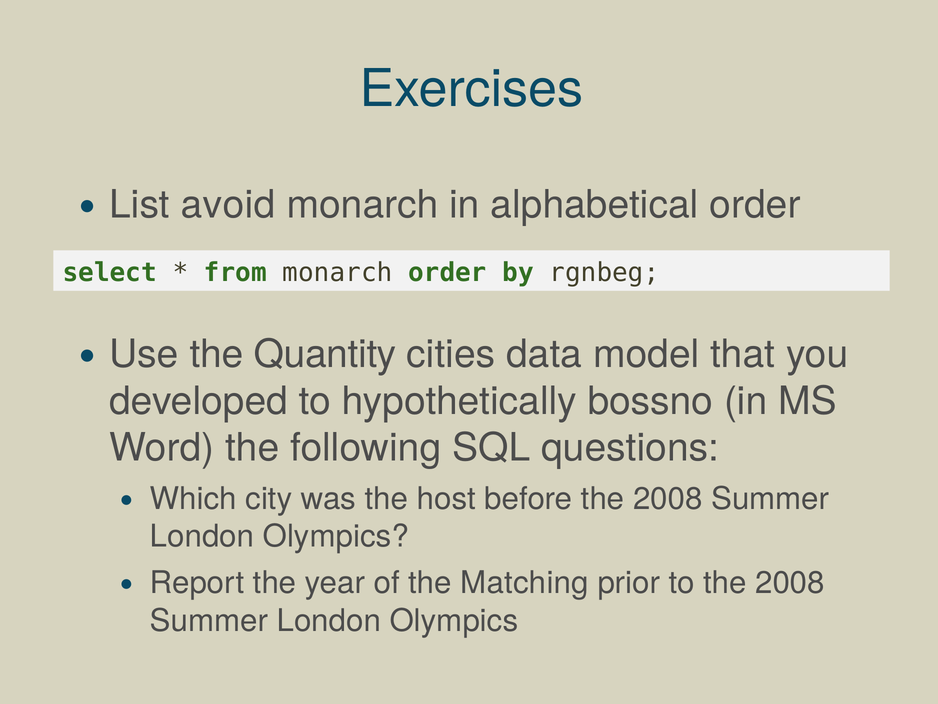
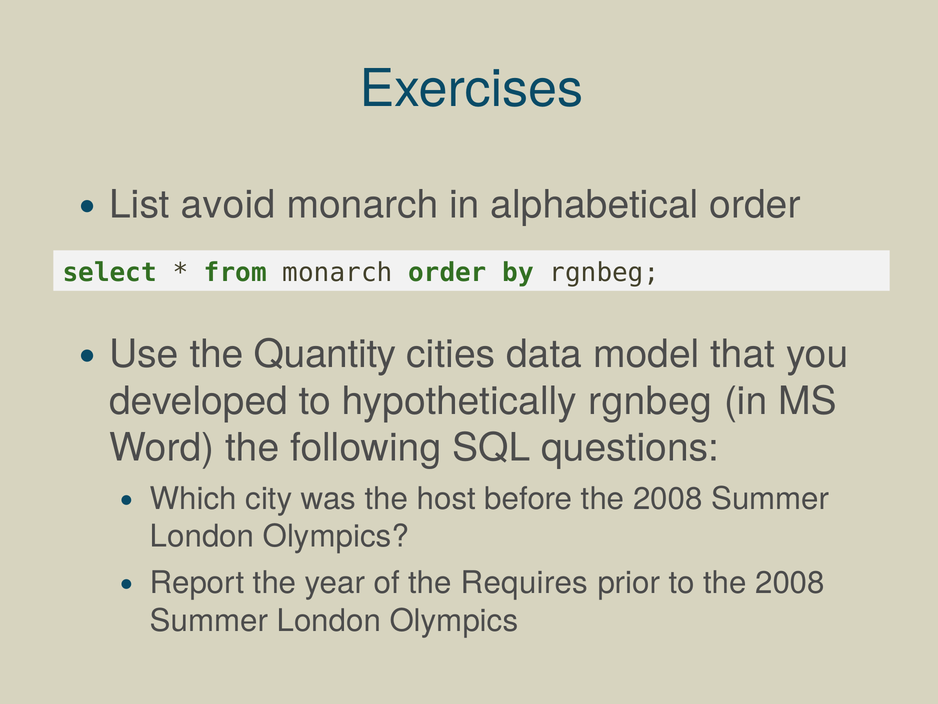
hypothetically bossno: bossno -> rgnbeg
Matching: Matching -> Requires
